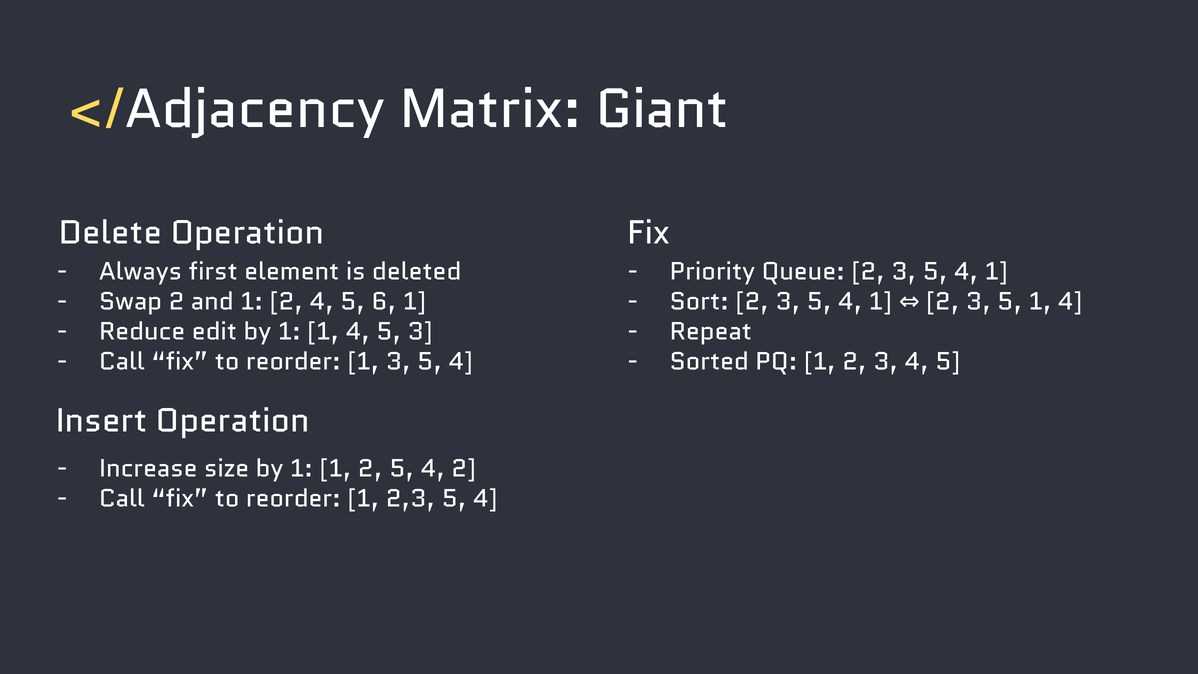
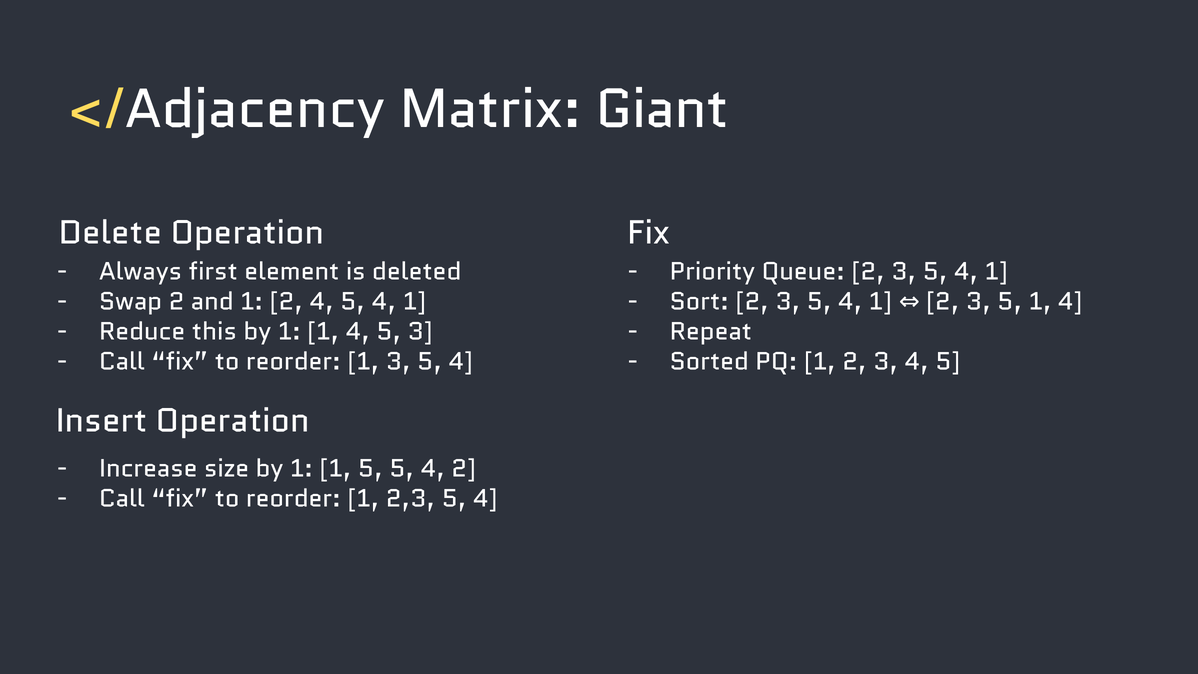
4 5 6: 6 -> 4
edit: edit -> this
1 1 2: 2 -> 5
